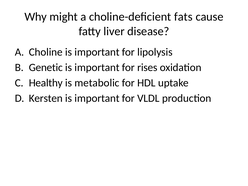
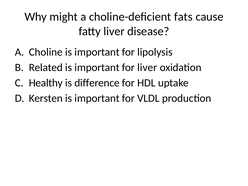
Genetic: Genetic -> Related
for rises: rises -> liver
metabolic: metabolic -> difference
